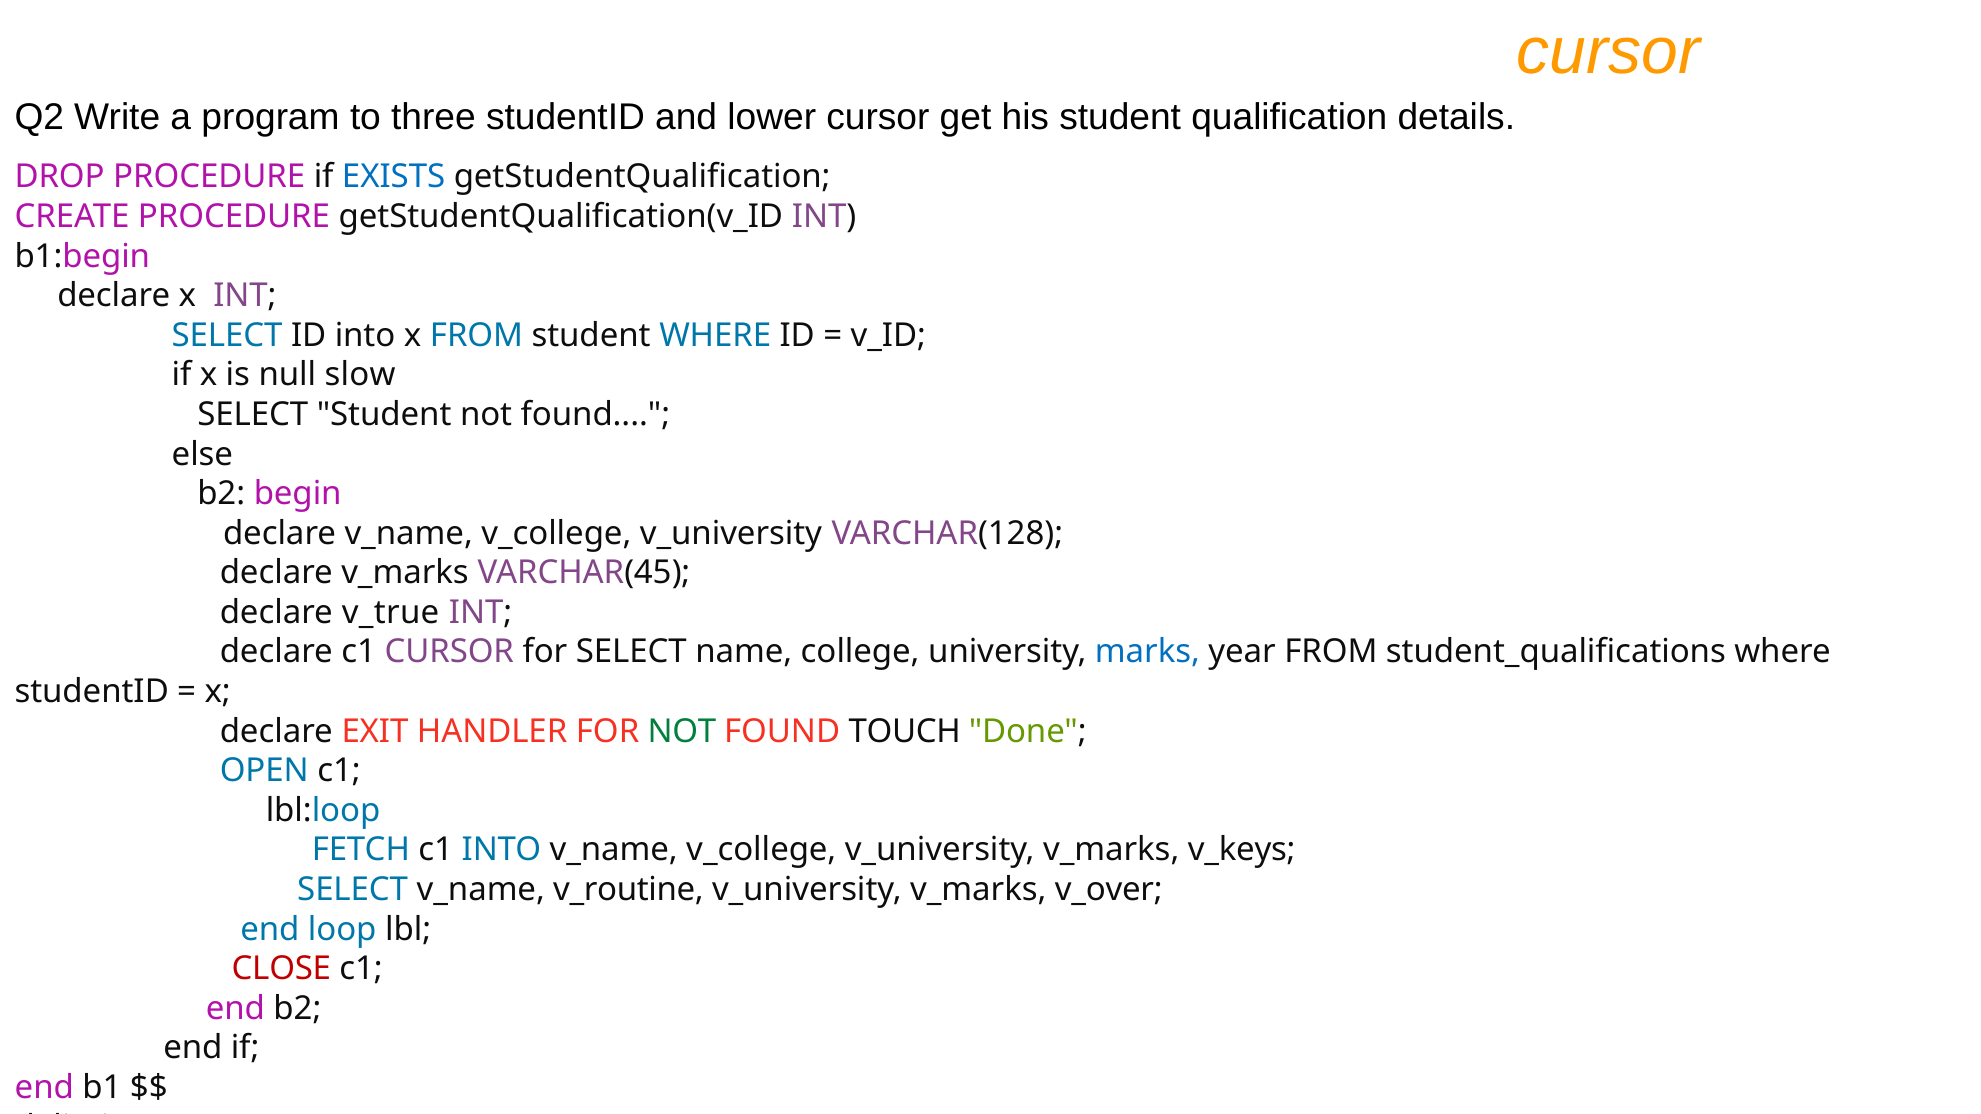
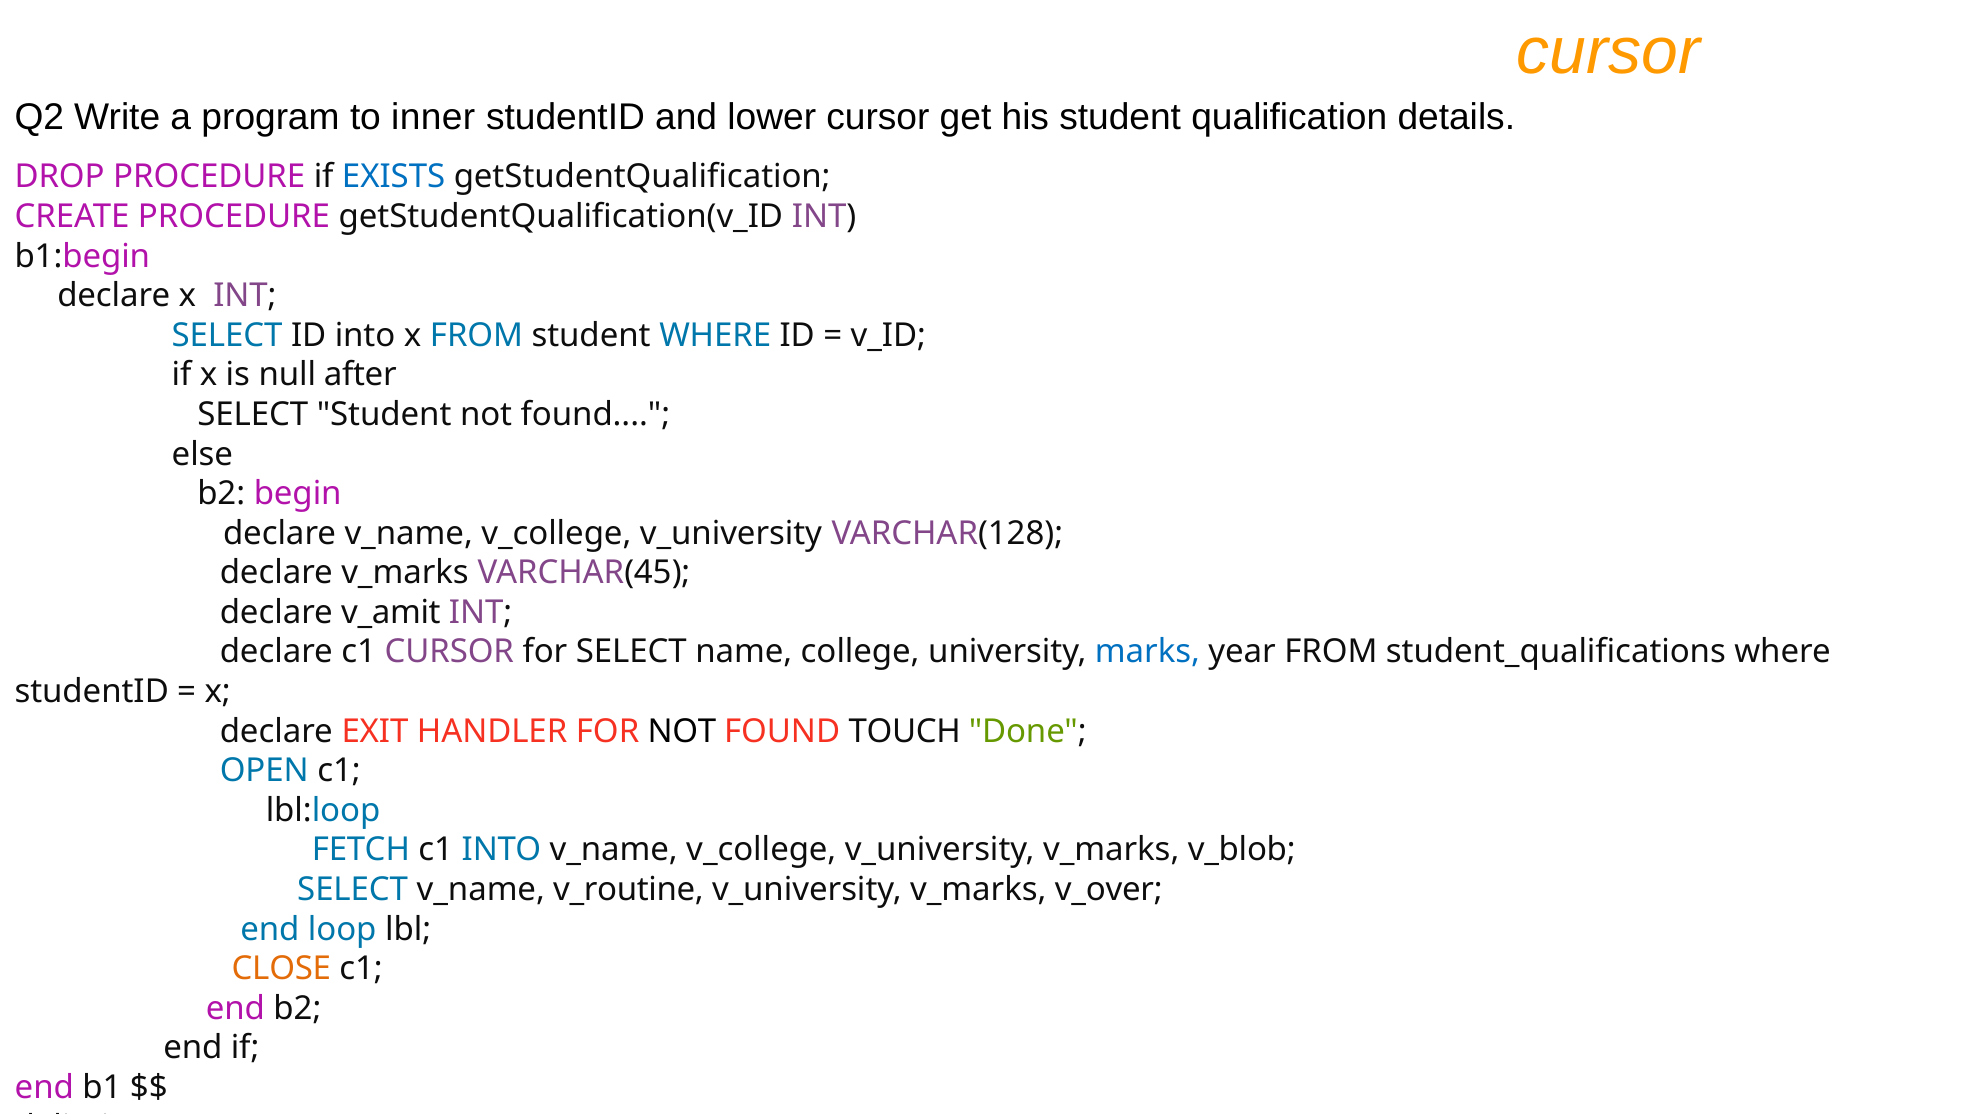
three: three -> inner
slow: slow -> after
v_true: v_true -> v_amit
NOT at (682, 731) colour: green -> black
v_keys: v_keys -> v_blob
CLOSE colour: red -> orange
